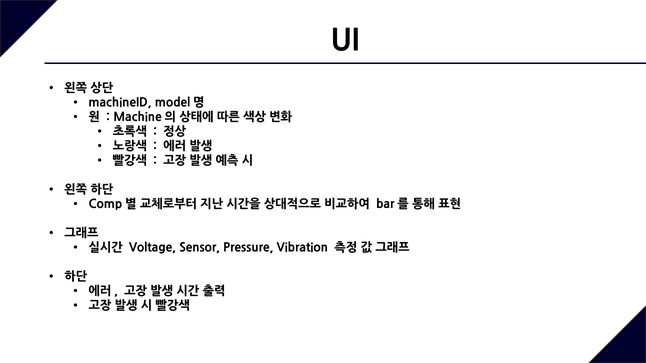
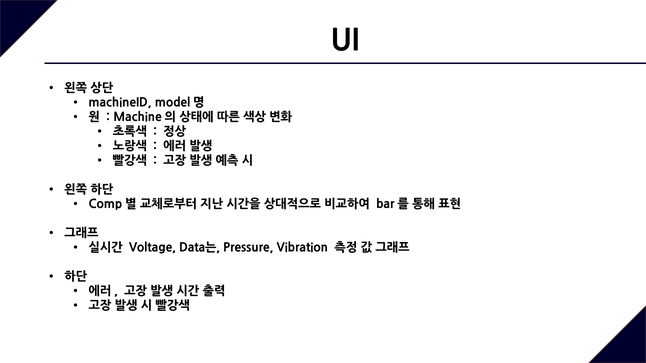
Sensor: Sensor -> Data는
